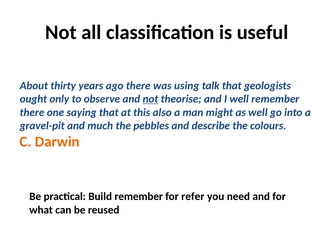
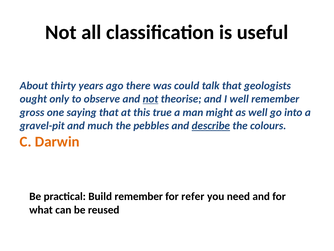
using: using -> could
there at (32, 112): there -> gross
also: also -> true
describe underline: none -> present
